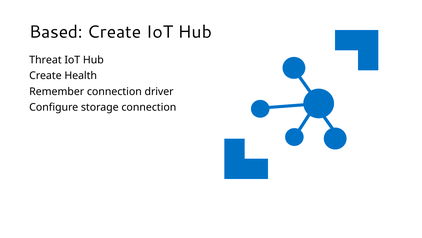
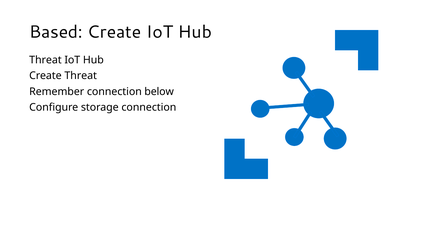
Create Health: Health -> Threat
driver: driver -> below
